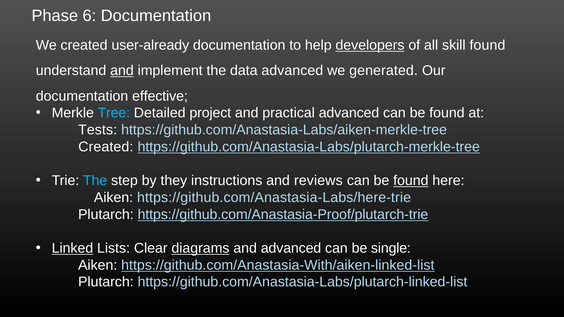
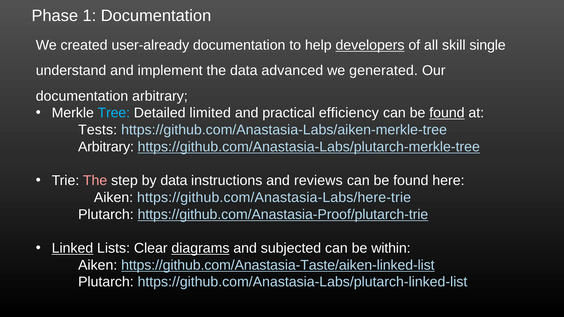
6: 6 -> 1
skill found: found -> single
and at (122, 71) underline: present -> none
documentation effective: effective -> arbitrary
project: project -> limited
practical advanced: advanced -> efficiency
found at (447, 113) underline: none -> present
Created at (106, 147): Created -> Arbitrary
The at (95, 181) colour: light blue -> pink
by they: they -> data
found at (411, 181) underline: present -> none
and advanced: advanced -> subjected
single: single -> within
https://github.com/Anastasia-With/aiken-linked-list: https://github.com/Anastasia-With/aiken-linked-list -> https://github.com/Anastasia-Taste/aiken-linked-list
